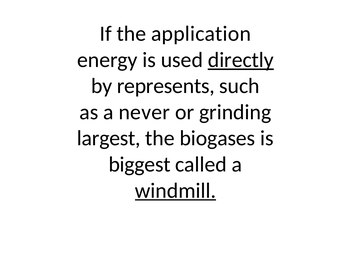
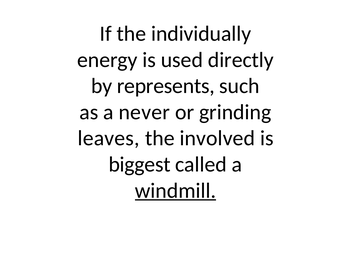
application: application -> individually
directly underline: present -> none
largest: largest -> leaves
biogases: biogases -> involved
